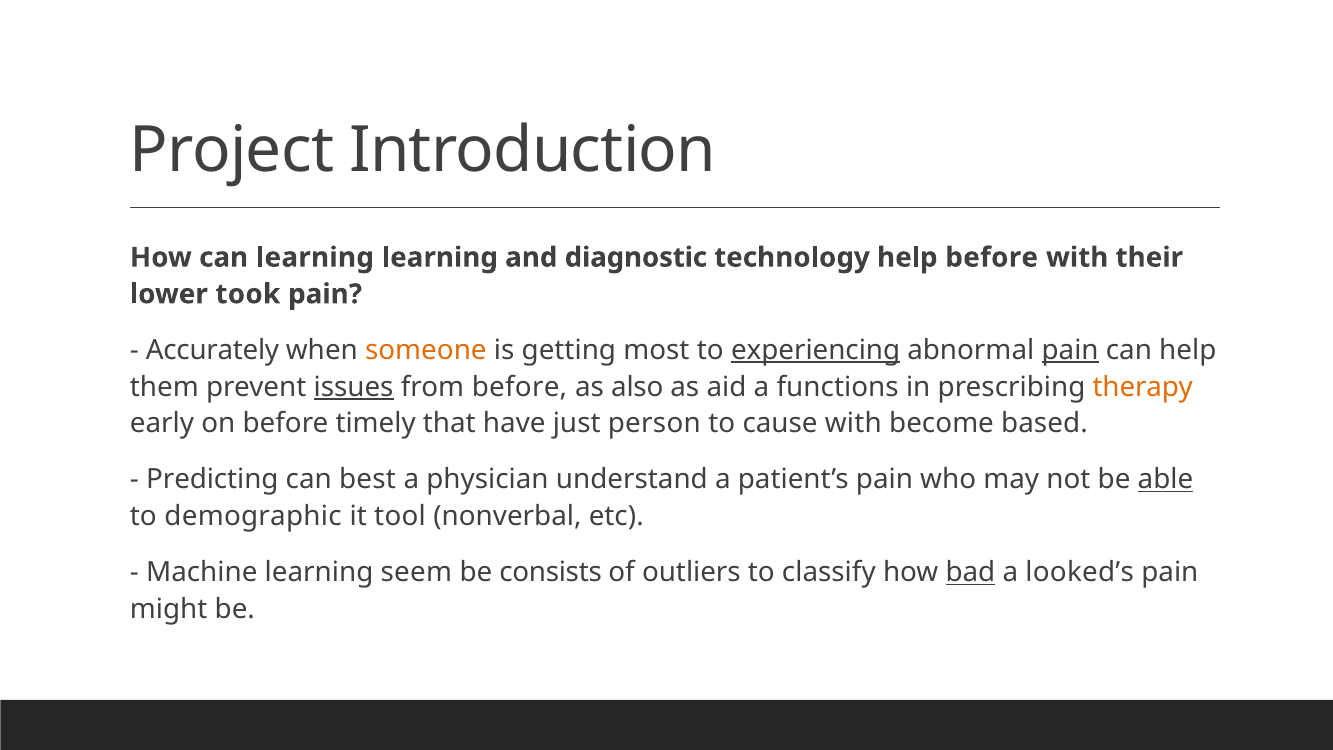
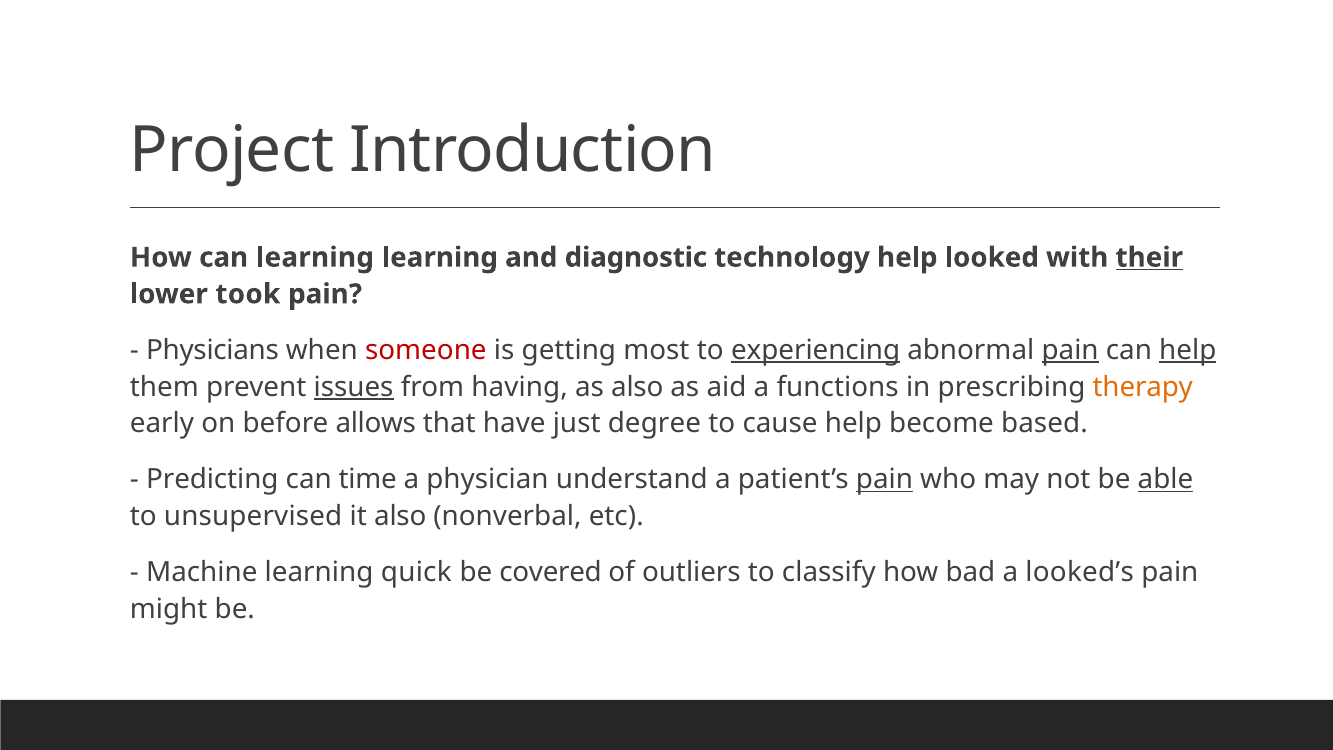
help before: before -> looked
their underline: none -> present
Accurately: Accurately -> Physicians
someone colour: orange -> red
help at (1188, 350) underline: none -> present
from before: before -> having
timely: timely -> allows
person: person -> degree
cause with: with -> help
best: best -> time
pain at (884, 480) underline: none -> present
demographic: demographic -> unsupervised
it tool: tool -> also
seem: seem -> quick
consists: consists -> covered
bad underline: present -> none
